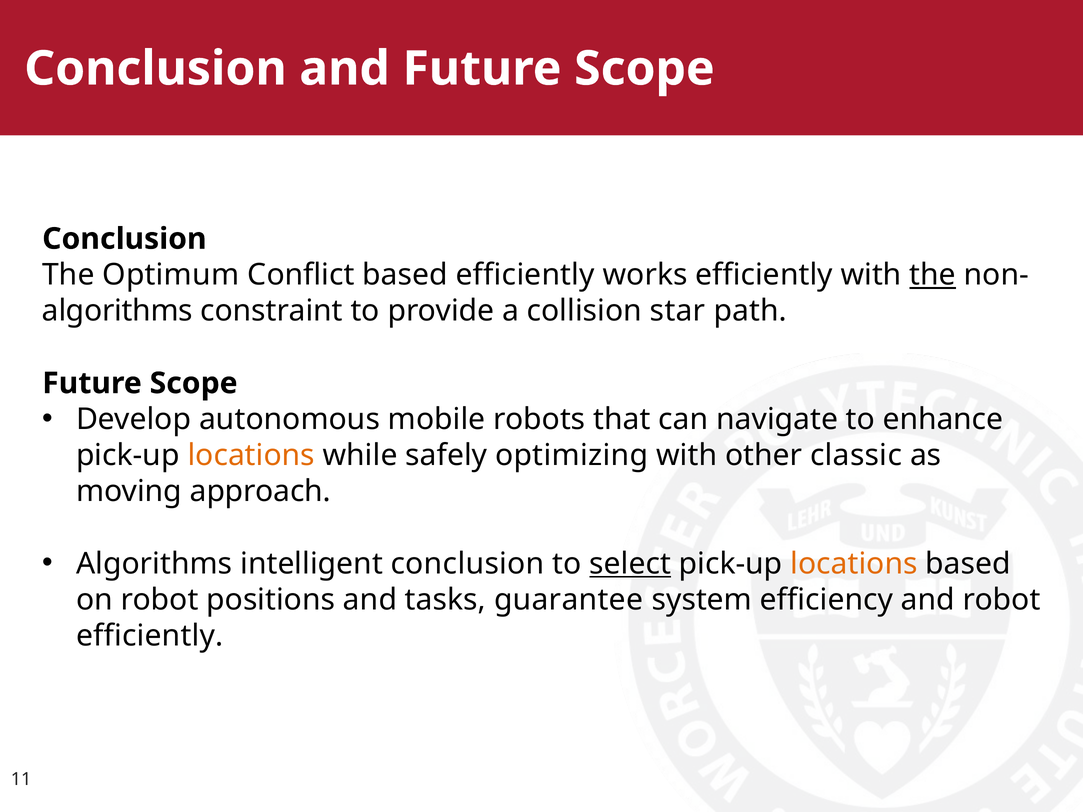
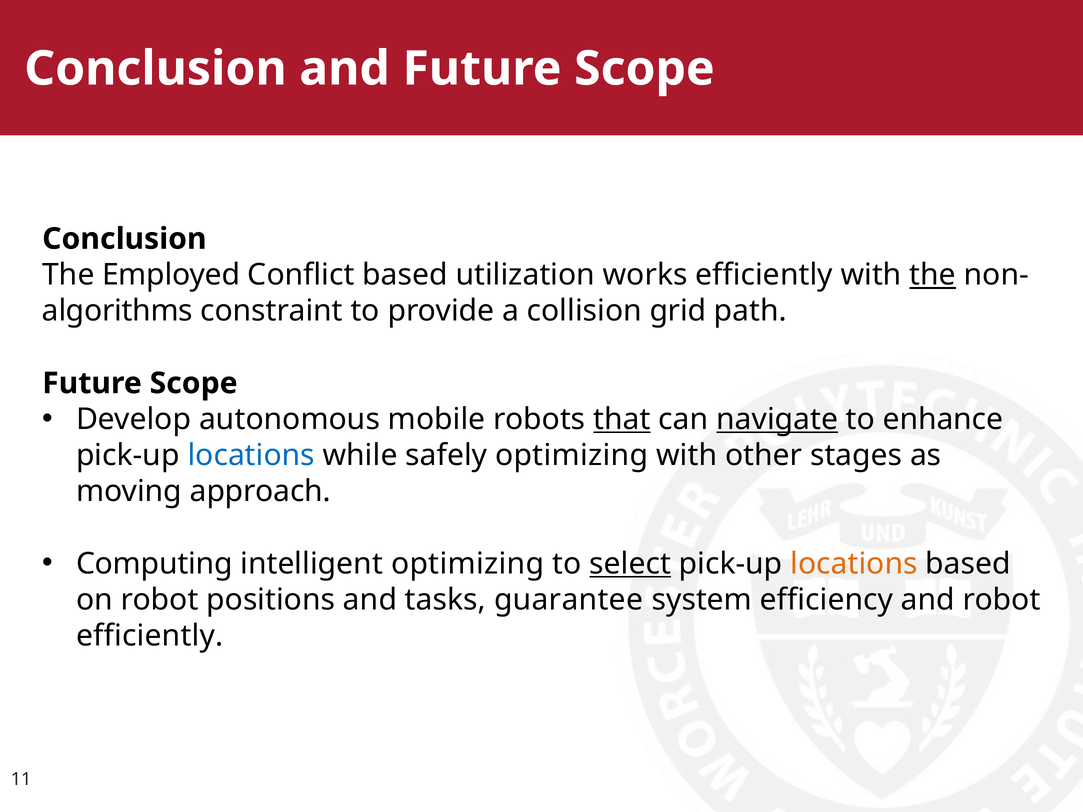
Optimum: Optimum -> Employed
based efficiently: efficiently -> utilization
star: star -> grid
that underline: none -> present
navigate underline: none -> present
locations at (251, 456) colour: orange -> blue
classic: classic -> stages
Algorithms at (154, 564): Algorithms -> Computing
intelligent conclusion: conclusion -> optimizing
